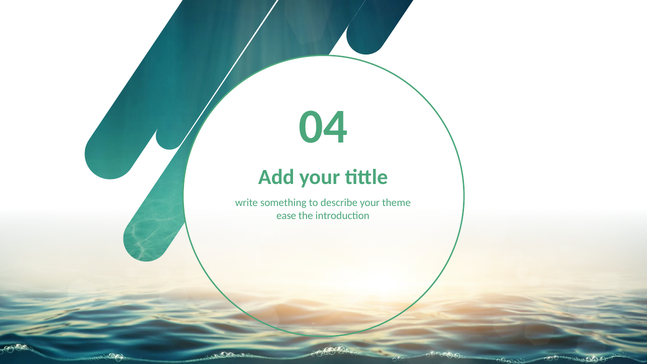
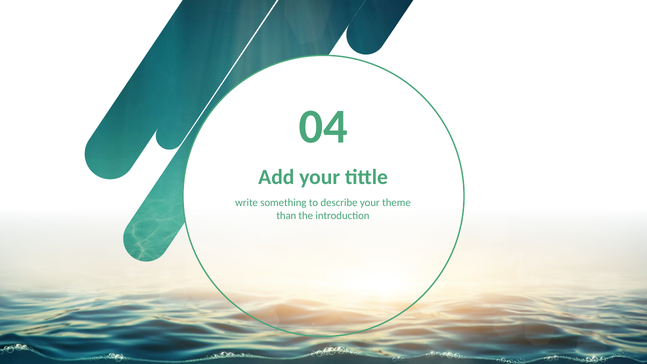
ease: ease -> than
